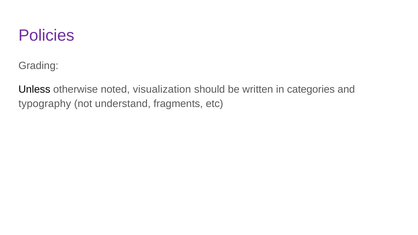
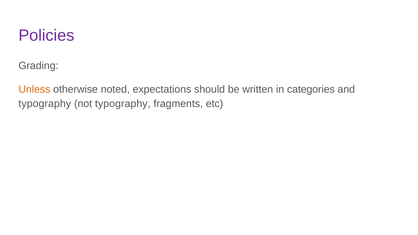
Unless colour: black -> orange
visualization: visualization -> expectations
not understand: understand -> typography
